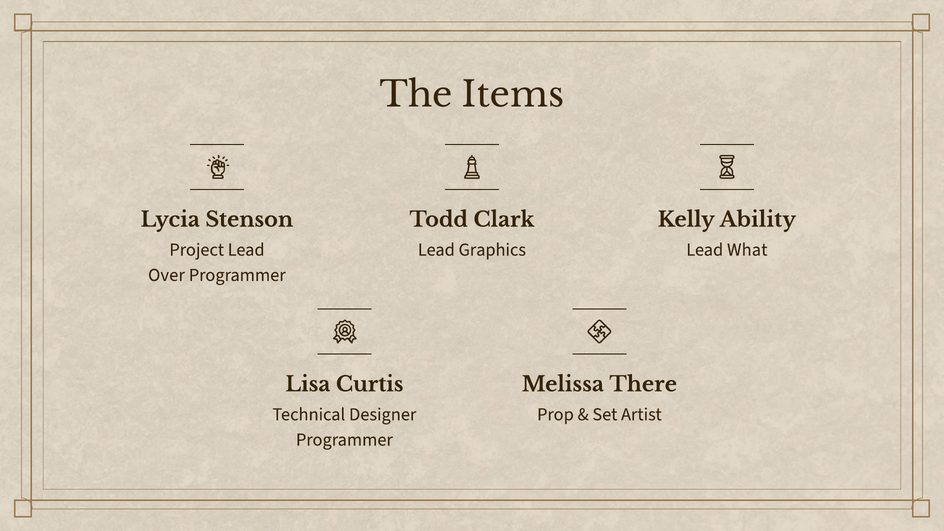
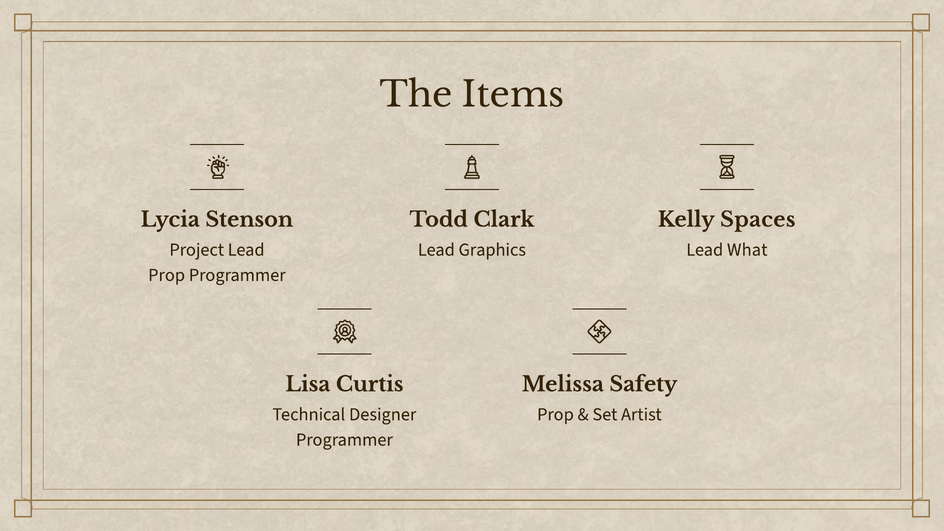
Ability: Ability -> Spaces
Over at (166, 275): Over -> Prop
There: There -> Safety
